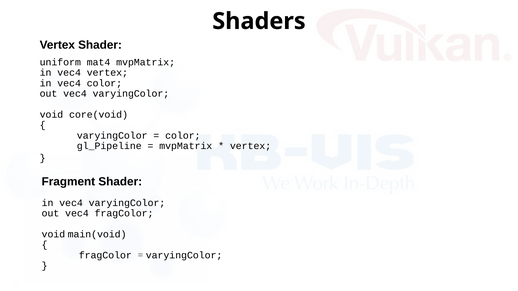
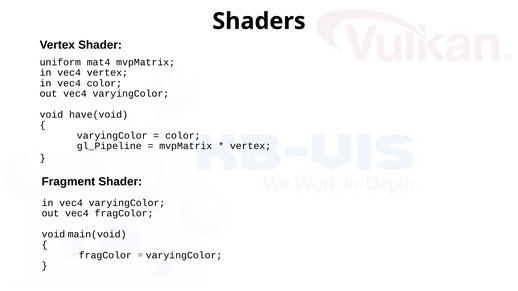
core(void: core(void -> have(void
